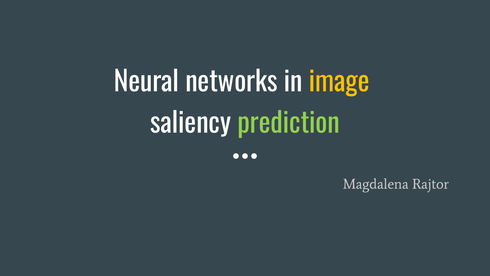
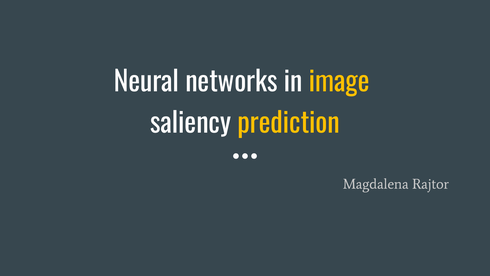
prediction colour: light green -> yellow
